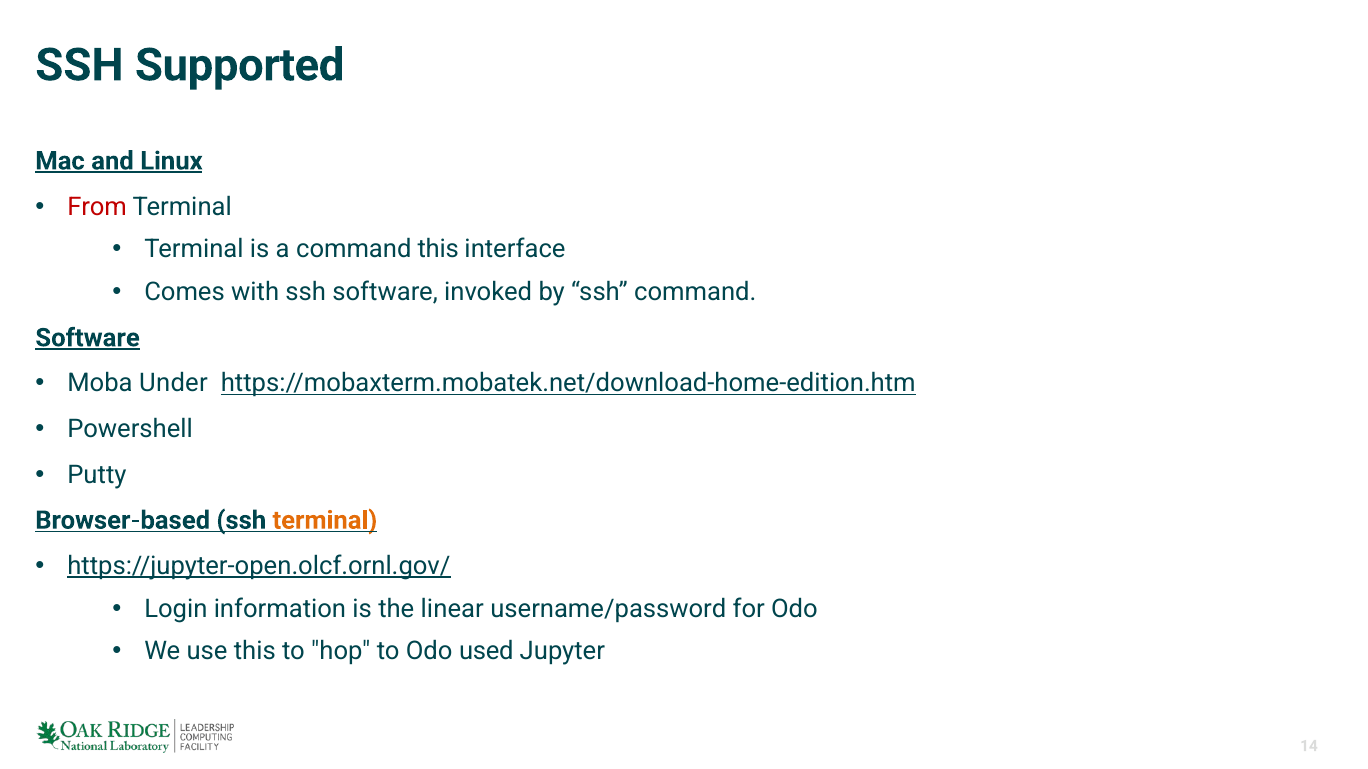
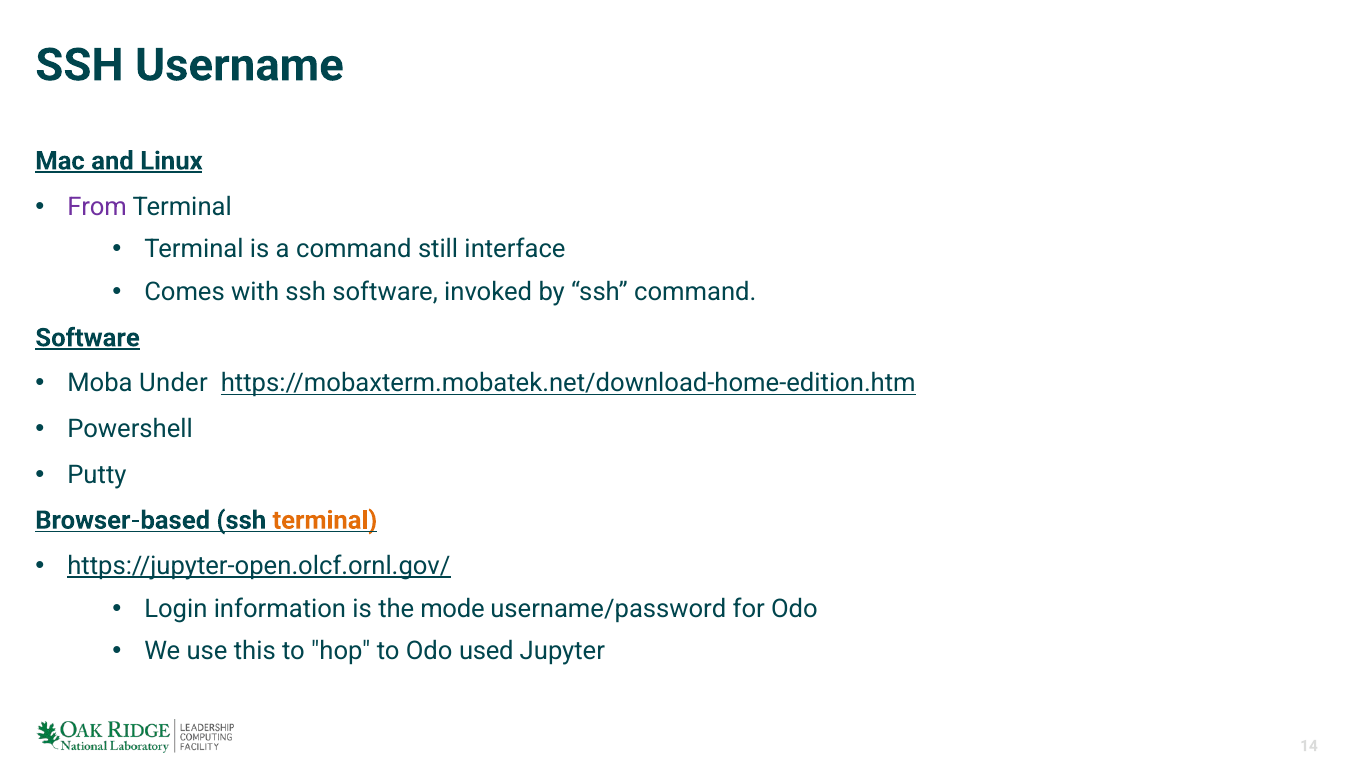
Supported: Supported -> Username
From colour: red -> purple
command this: this -> still
linear: linear -> mode
